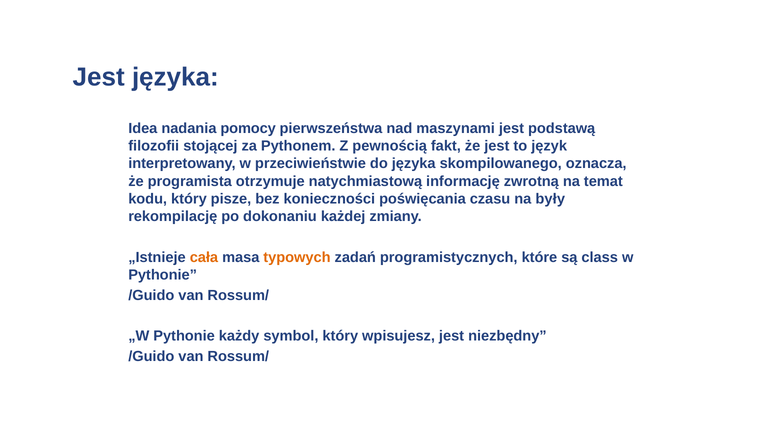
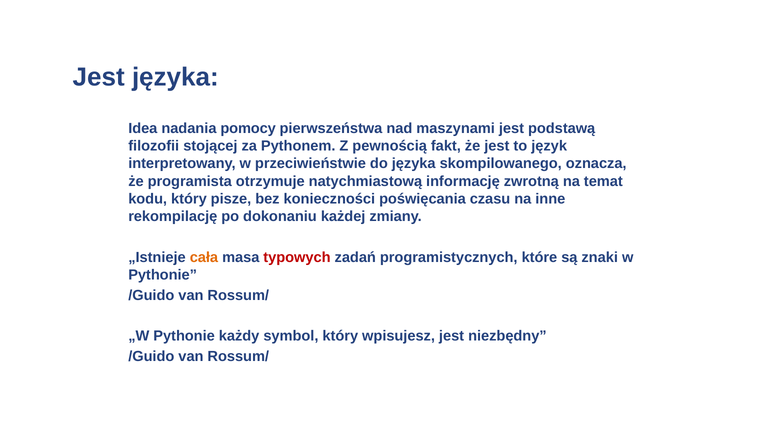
były: były -> inne
typowych colour: orange -> red
class: class -> znaki
